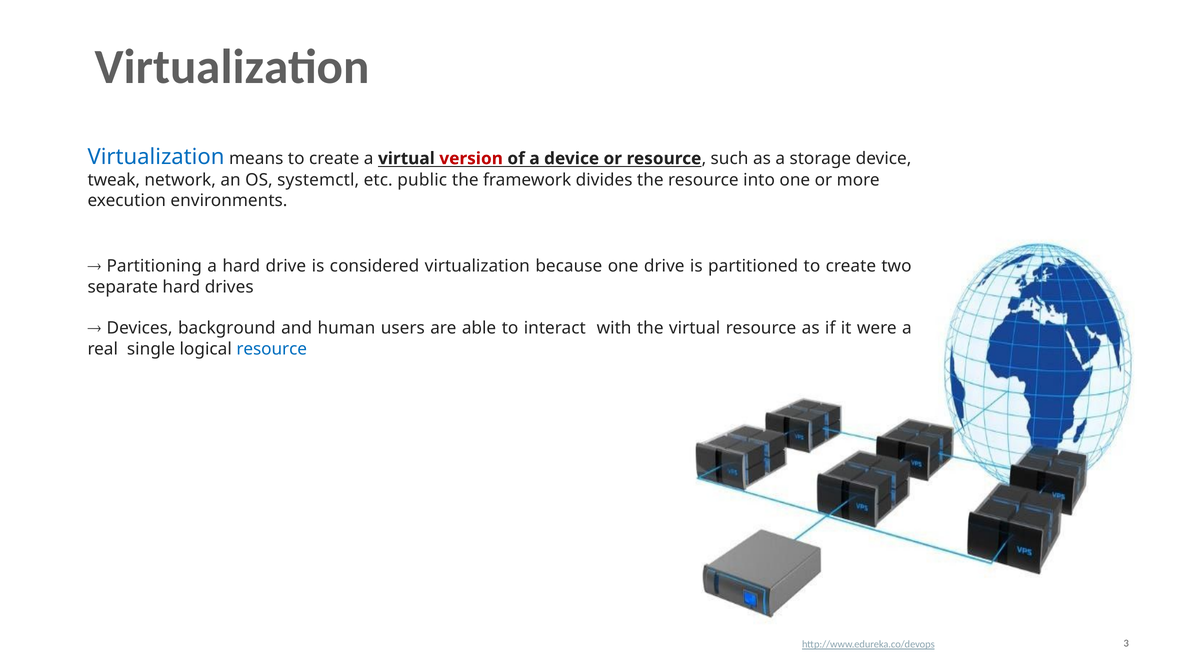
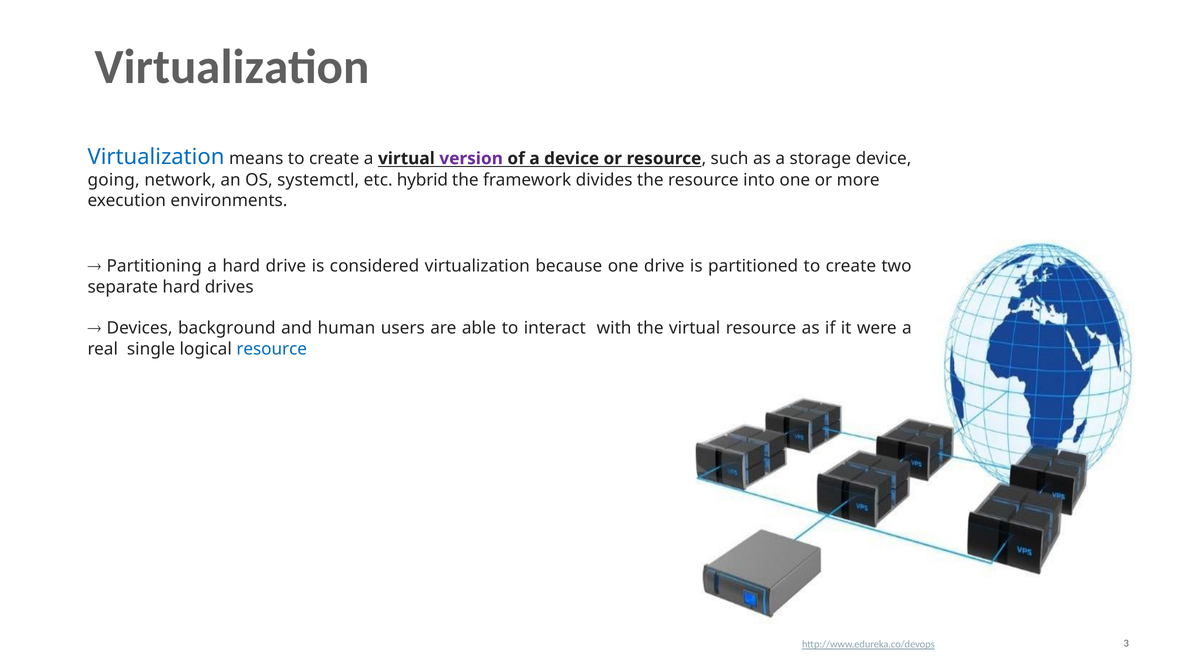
version colour: red -> purple
tweak: tweak -> going
public: public -> hybrid
